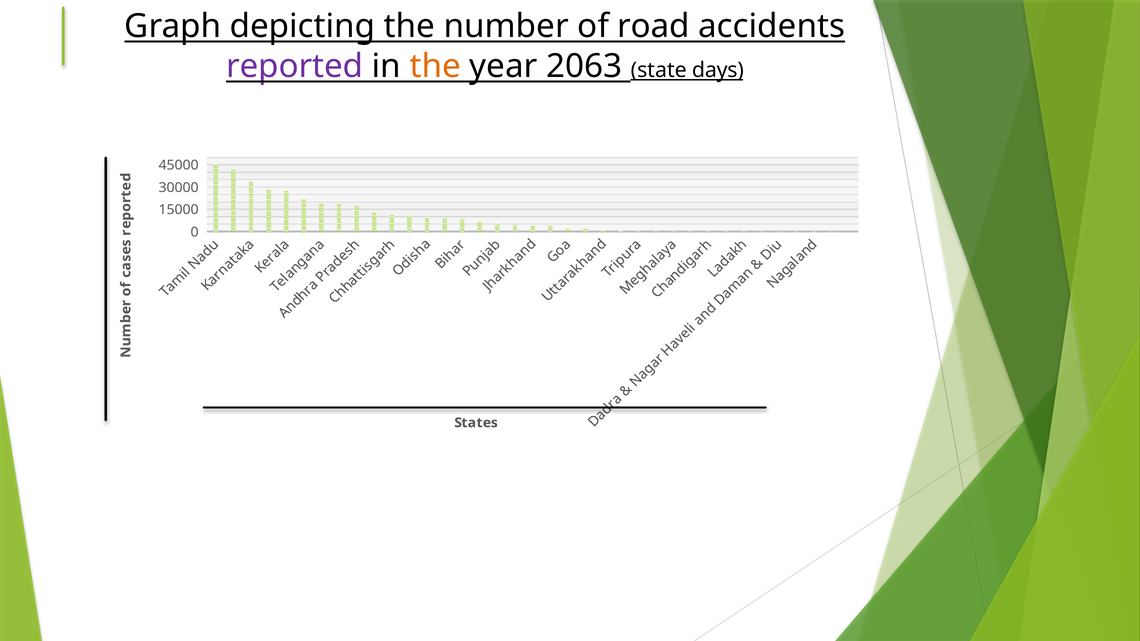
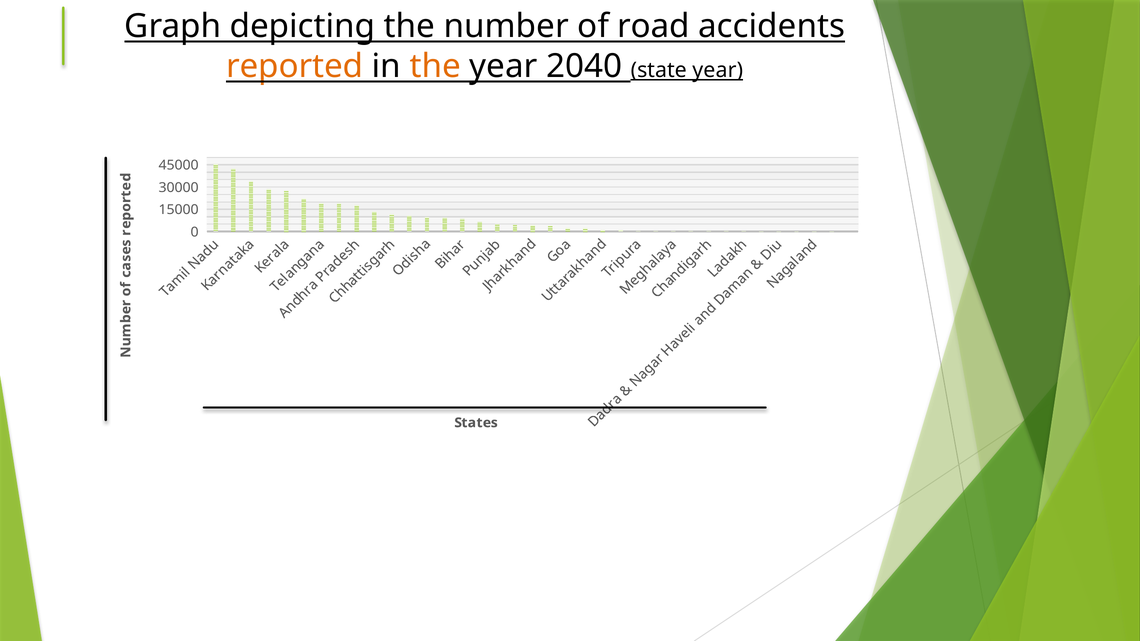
reported colour: purple -> orange
2063: 2063 -> 2040
state days: days -> year
